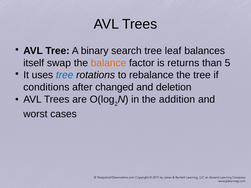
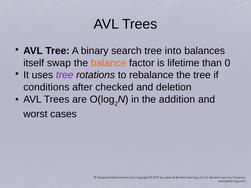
leaf: leaf -> into
returns: returns -> lifetime
5: 5 -> 0
tree at (65, 75) colour: blue -> purple
changed: changed -> checked
